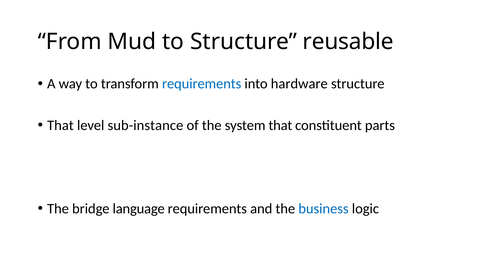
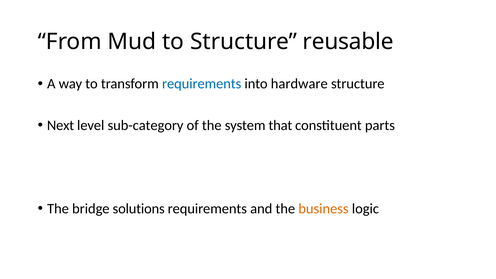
That at (60, 125): That -> Next
sub-instance: sub-instance -> sub-category
language: language -> solutions
business colour: blue -> orange
